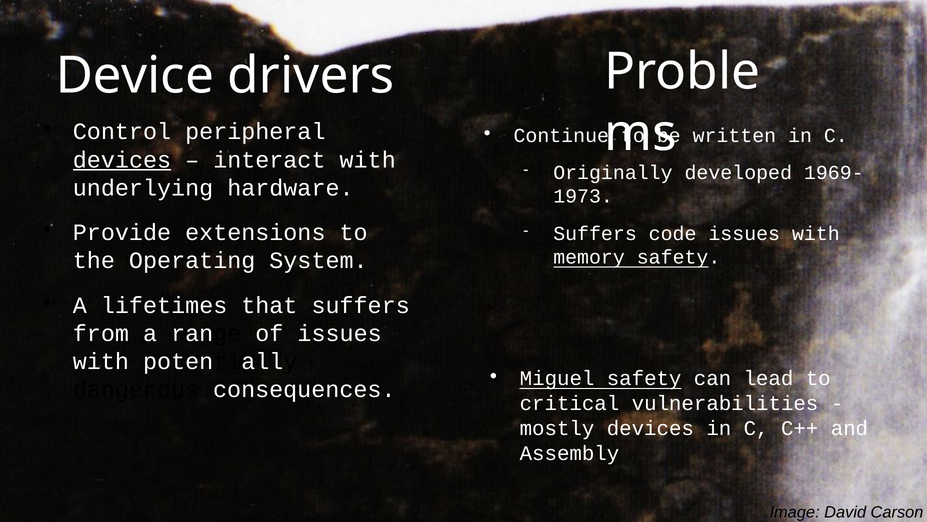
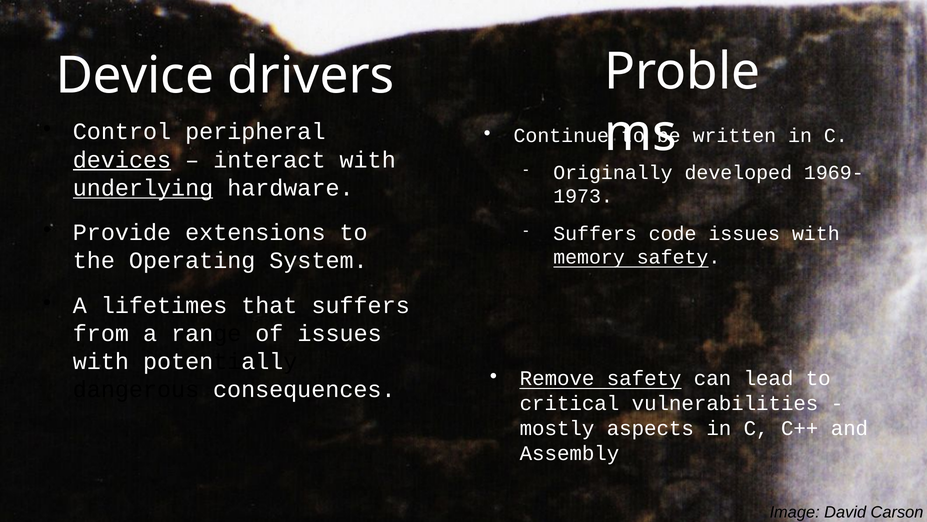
underlying underline: none -> present
Miguel: Miguel -> Remove
mostly devices: devices -> aspects
